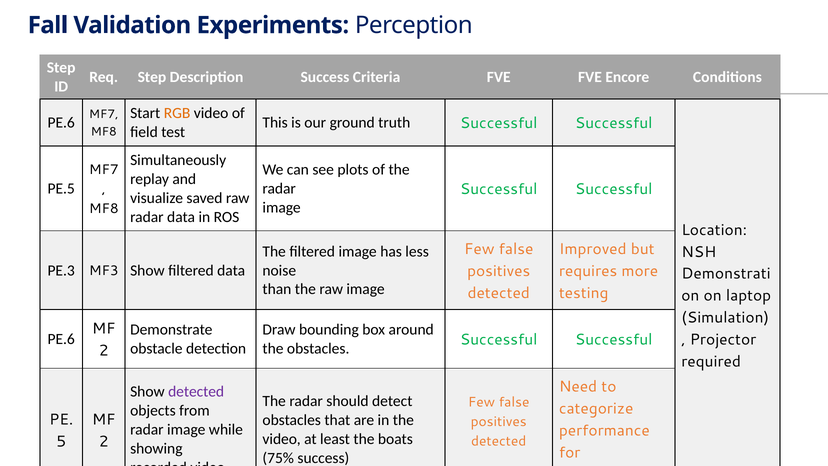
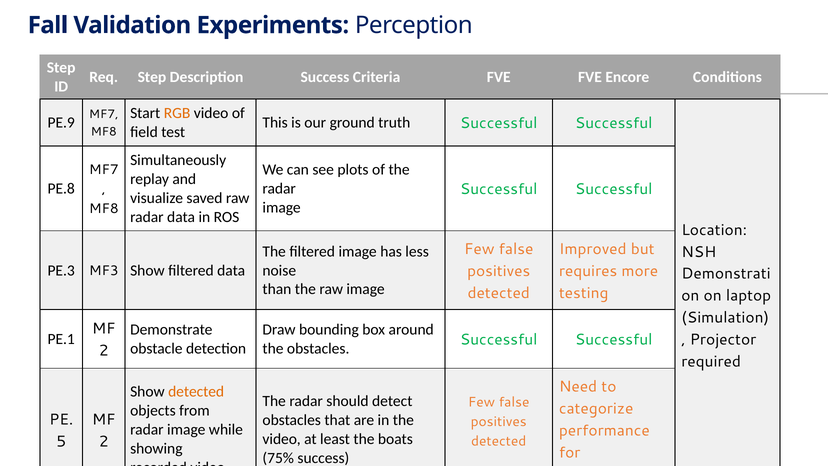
PE.6 at (61, 123): PE.6 -> PE.9
PE.5: PE.5 -> PE.8
PE.6 at (61, 339): PE.6 -> PE.1
detected at (196, 392) colour: purple -> orange
